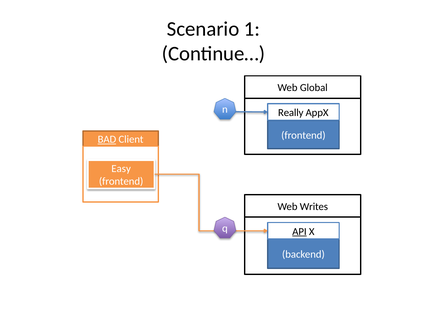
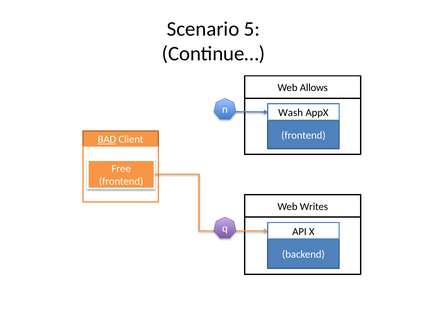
1: 1 -> 5
Global: Global -> Allows
Really: Really -> Wash
Easy: Easy -> Free
API underline: present -> none
